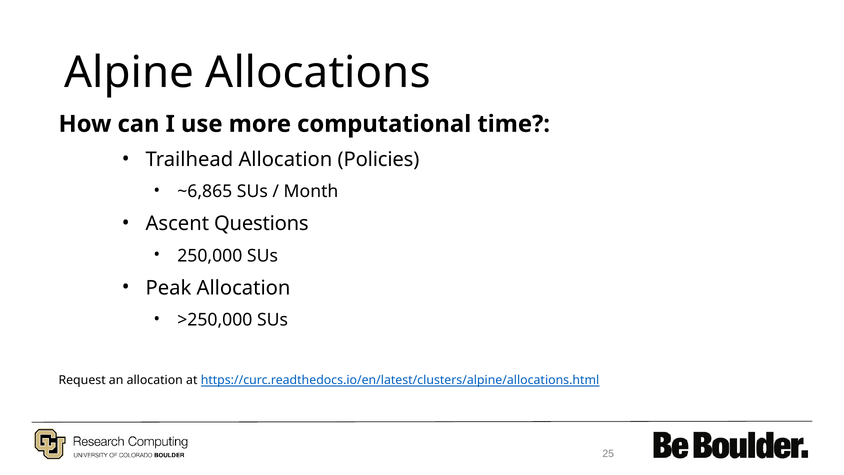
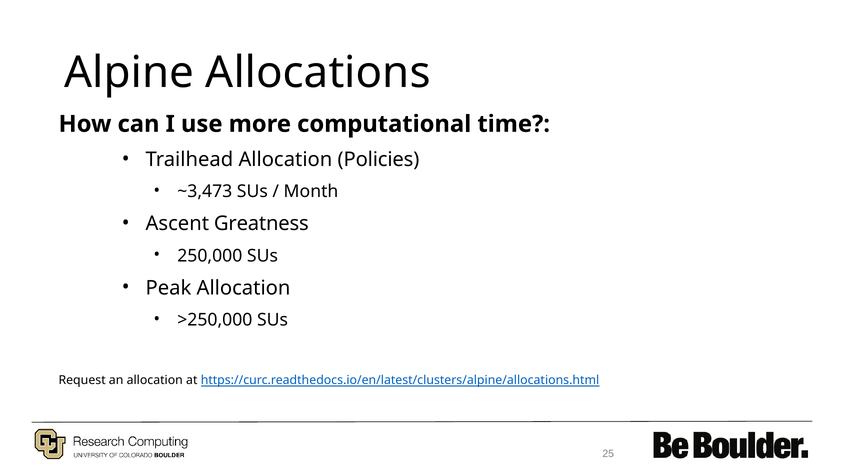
~6,865: ~6,865 -> ~3,473
Questions: Questions -> Greatness
